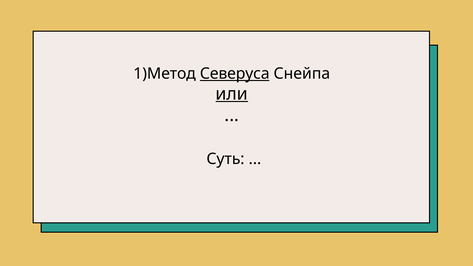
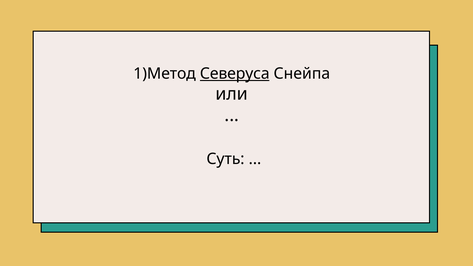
или underline: present -> none
